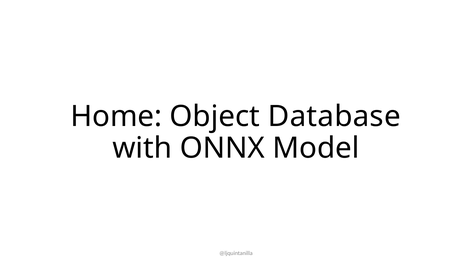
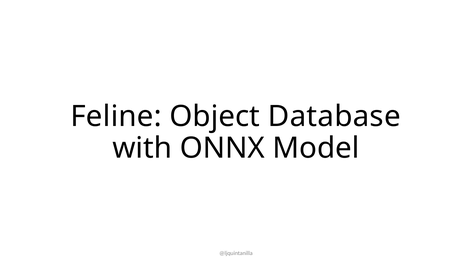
Home: Home -> Feline
